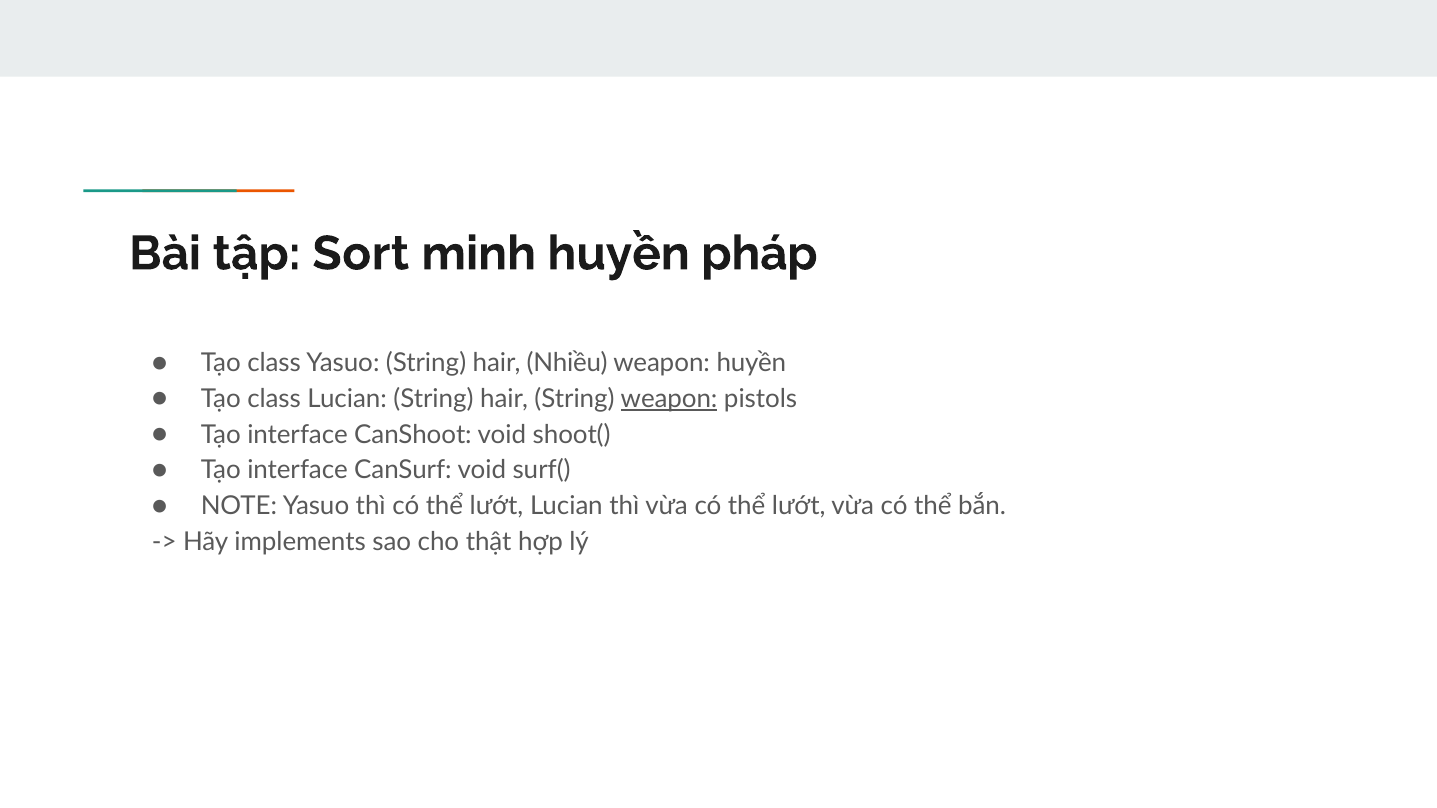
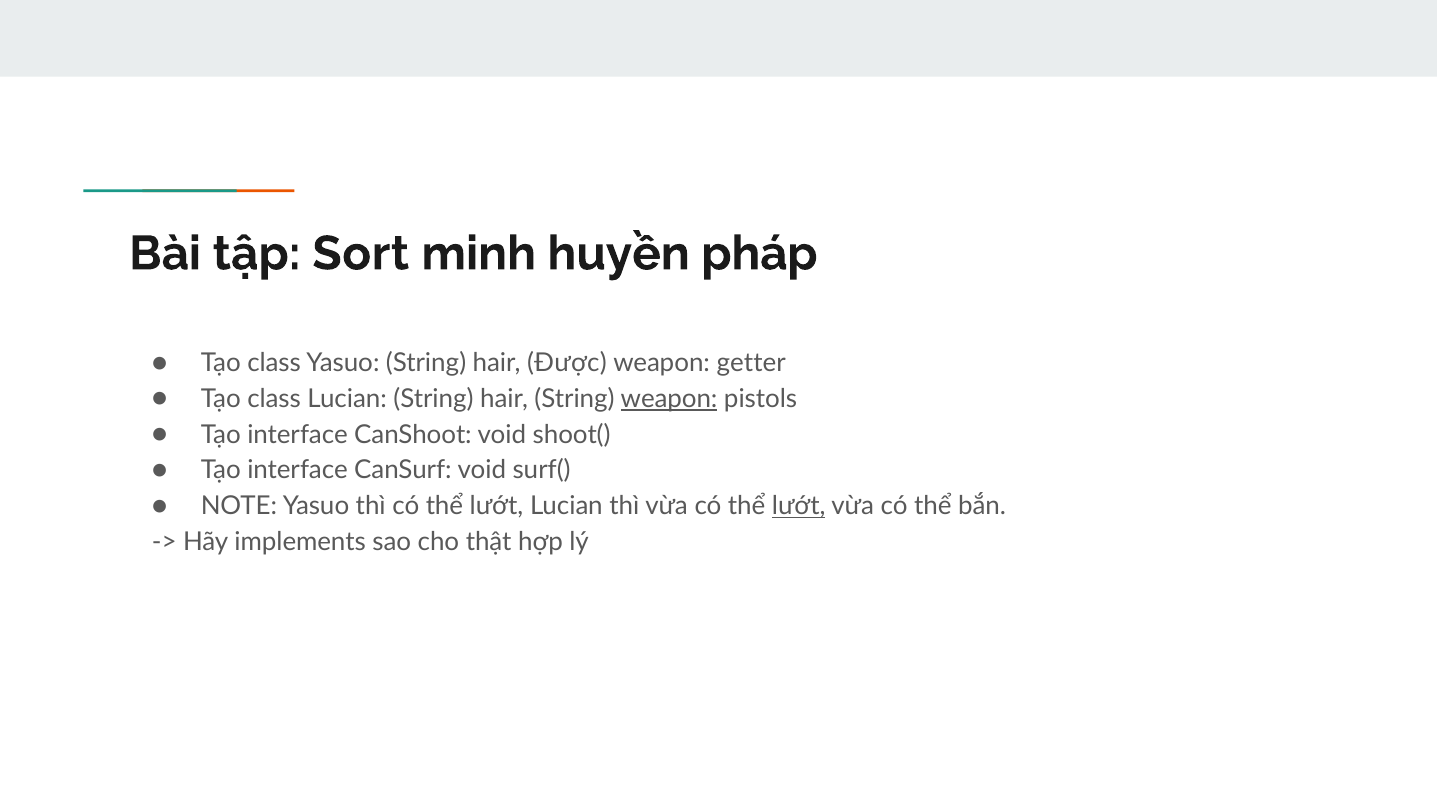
Nhiều: Nhiều -> Được
weapon huyền: huyền -> getter
lướt at (799, 506) underline: none -> present
